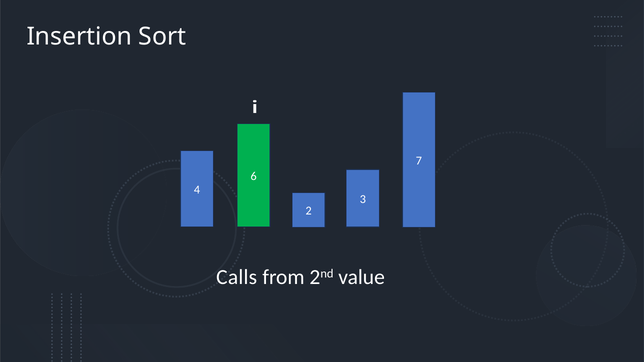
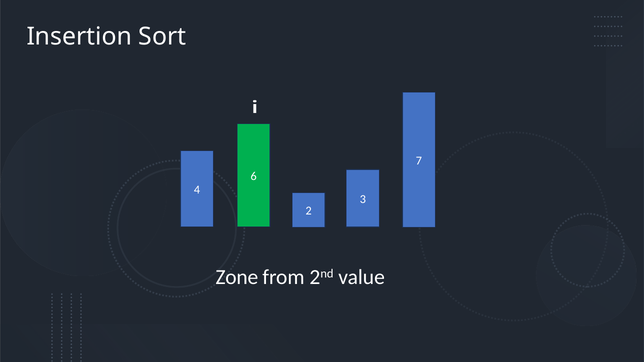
Calls: Calls -> Zone
